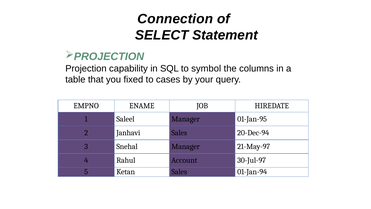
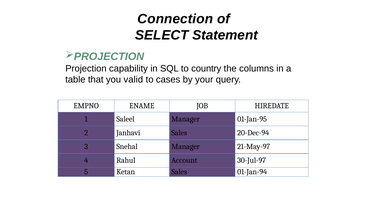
symbol: symbol -> country
fixed: fixed -> valid
